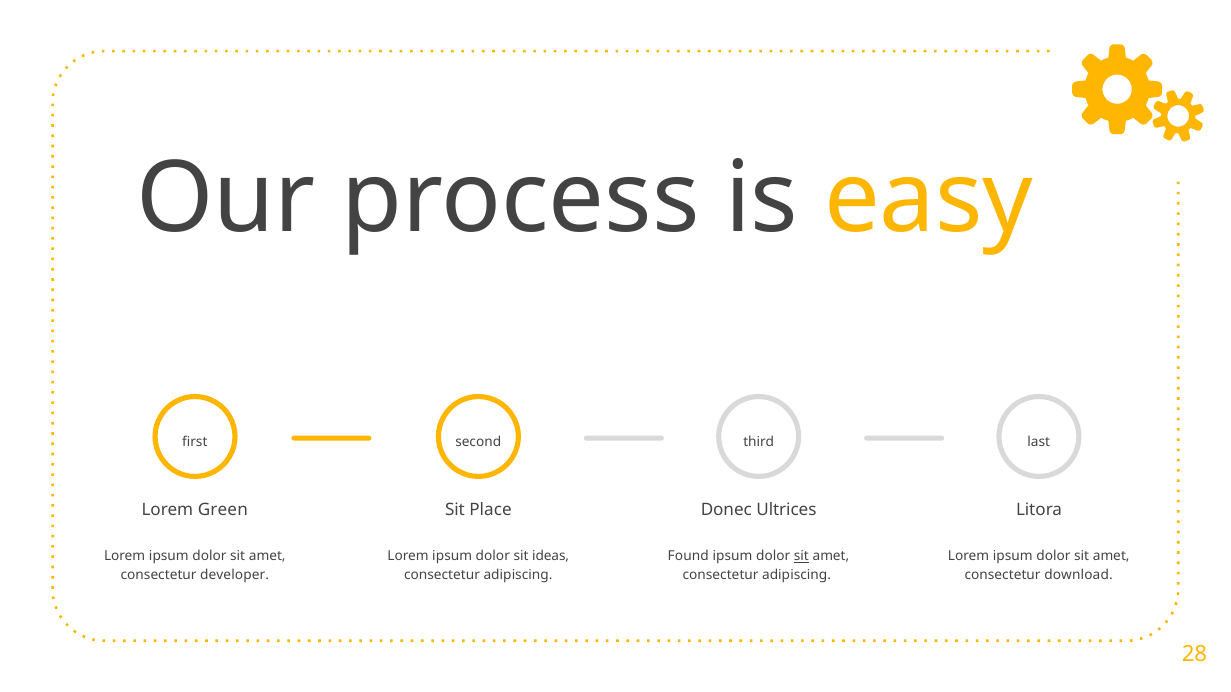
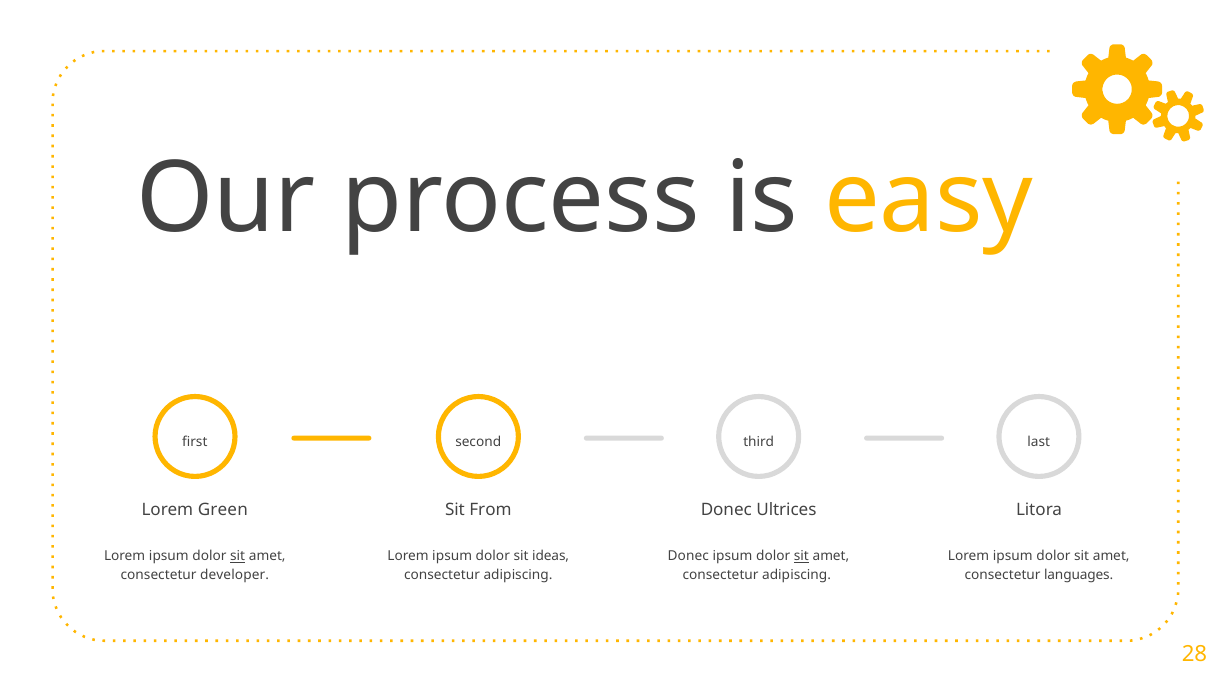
Place: Place -> From
sit at (238, 556) underline: none -> present
Found at (688, 556): Found -> Donec
download: download -> languages
